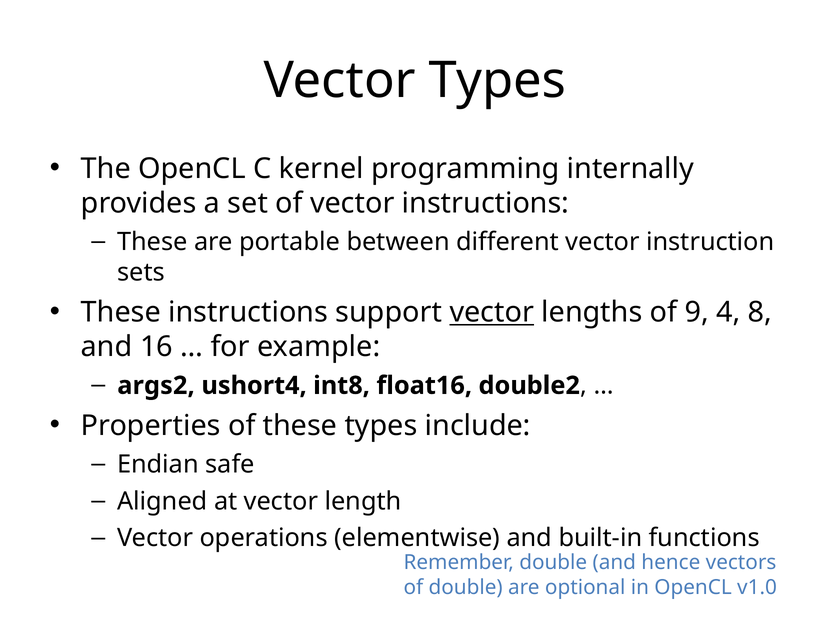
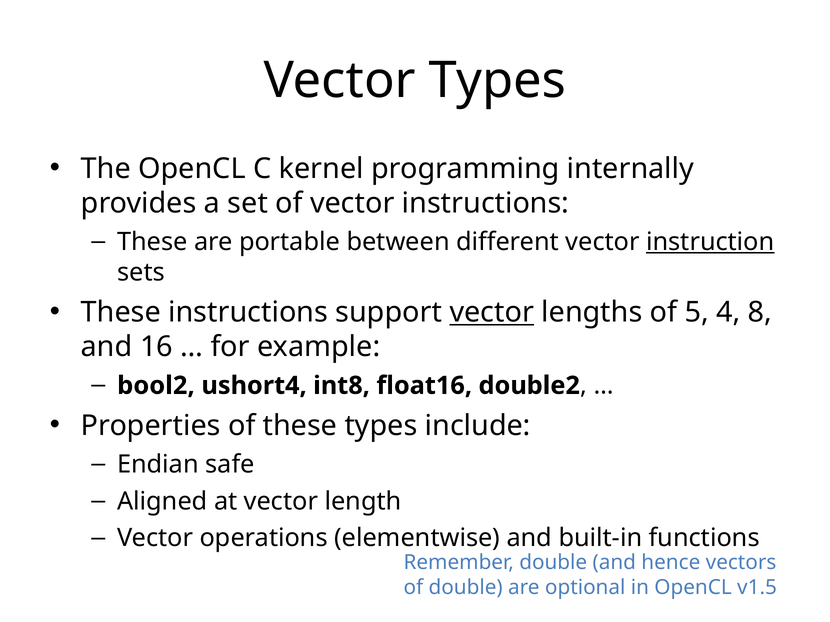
instruction underline: none -> present
9: 9 -> 5
args2: args2 -> bool2
v1.0: v1.0 -> v1.5
